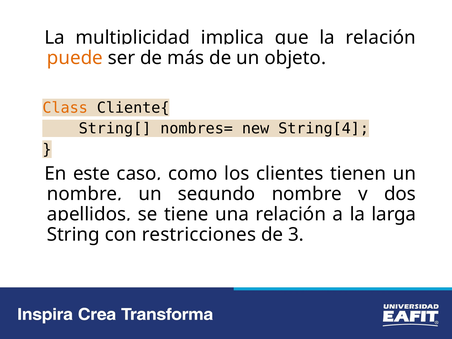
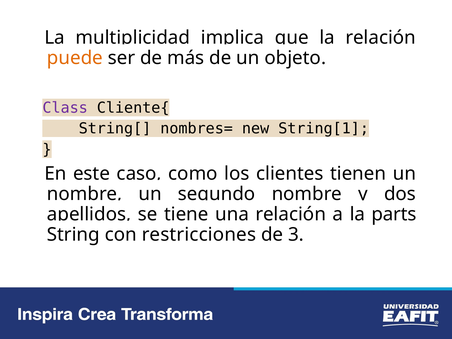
Class colour: orange -> purple
String[4: String[4 -> String[1
larga: larga -> parts
